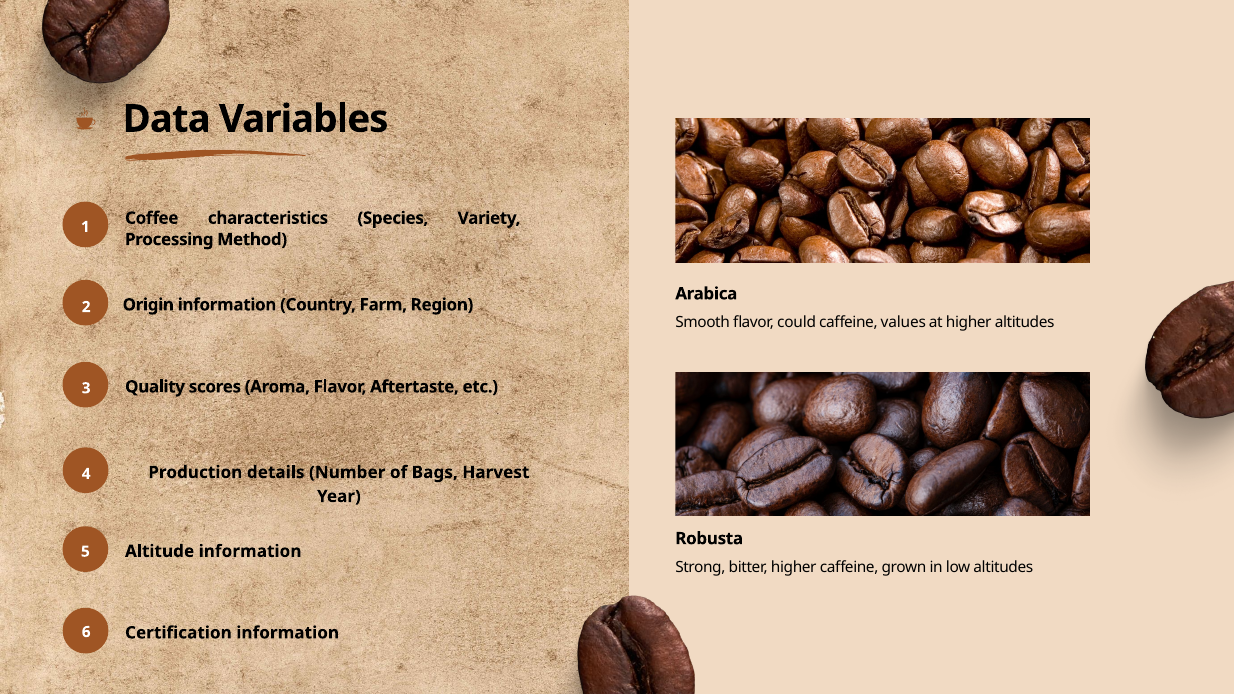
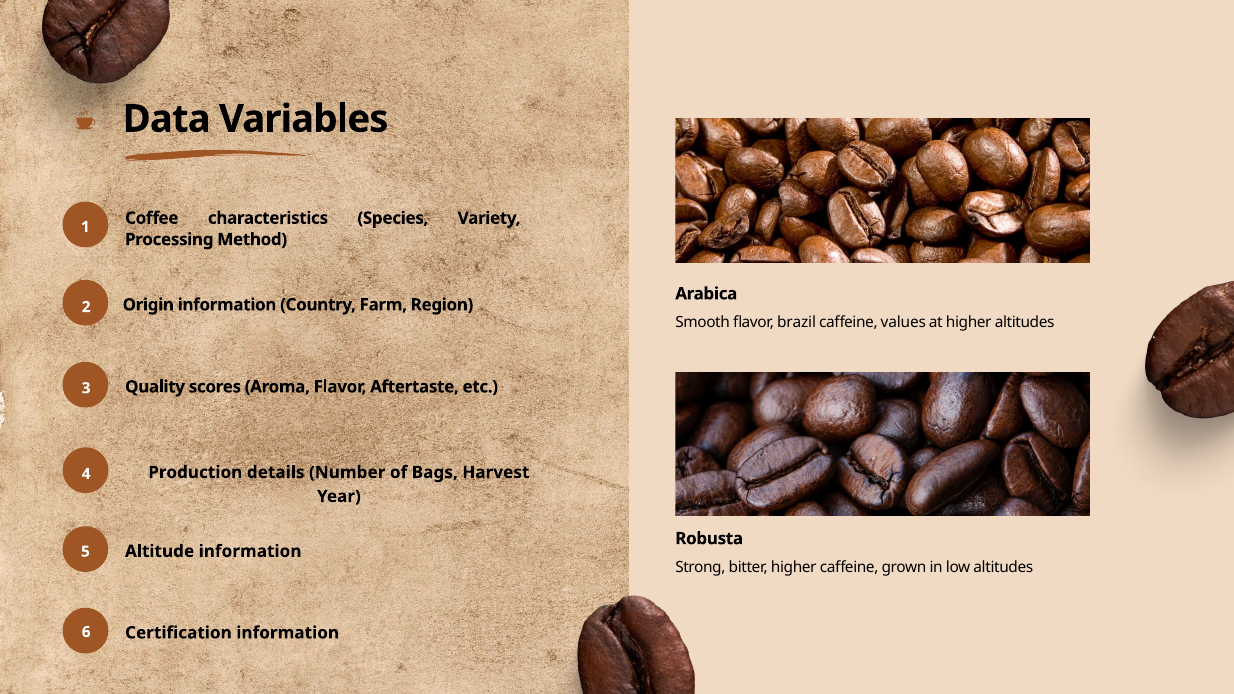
could: could -> brazil
